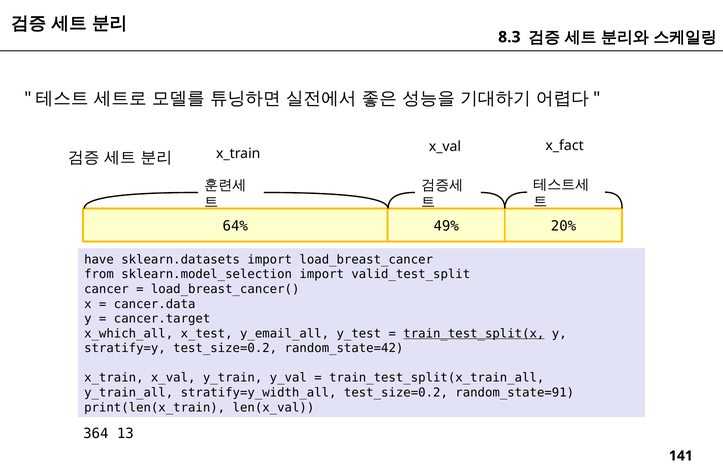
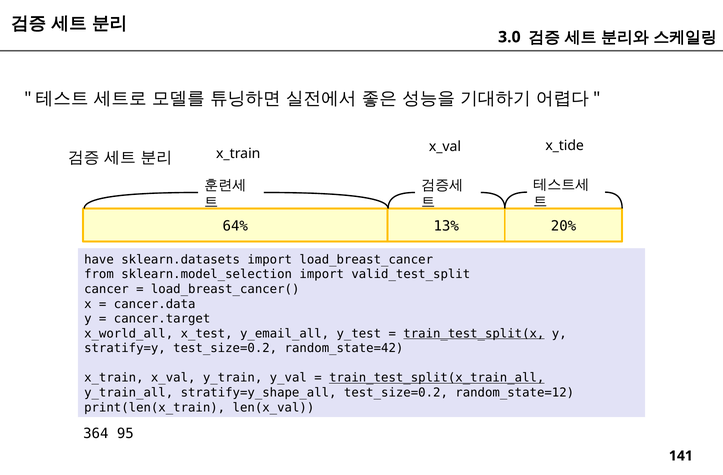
8.3: 8.3 -> 3.0
x_fact: x_fact -> x_tide
49%: 49% -> 13%
x_which_all: x_which_all -> x_world_all
train_test_split(x_train_all underline: none -> present
stratify=y_width_all: stratify=y_width_all -> stratify=y_shape_all
random_state=91: random_state=91 -> random_state=12
13: 13 -> 95
